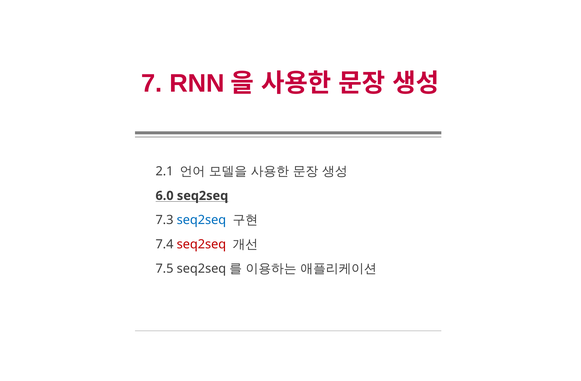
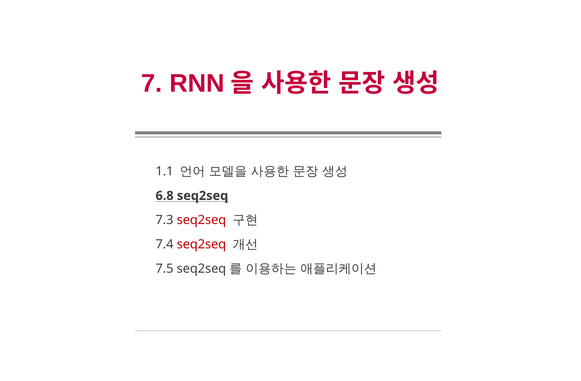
2.1: 2.1 -> 1.1
6.0: 6.0 -> 6.8
seq2seq at (201, 220) colour: blue -> red
